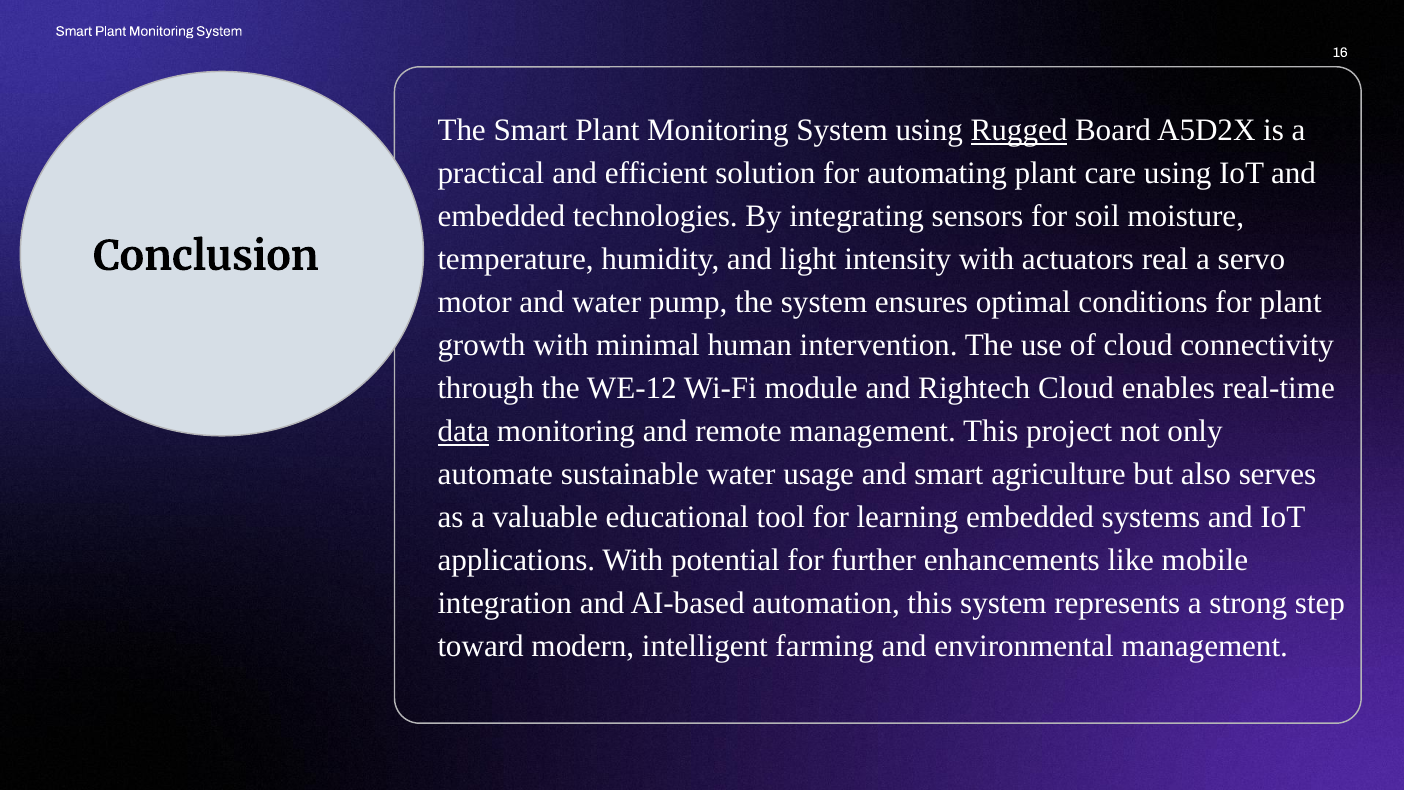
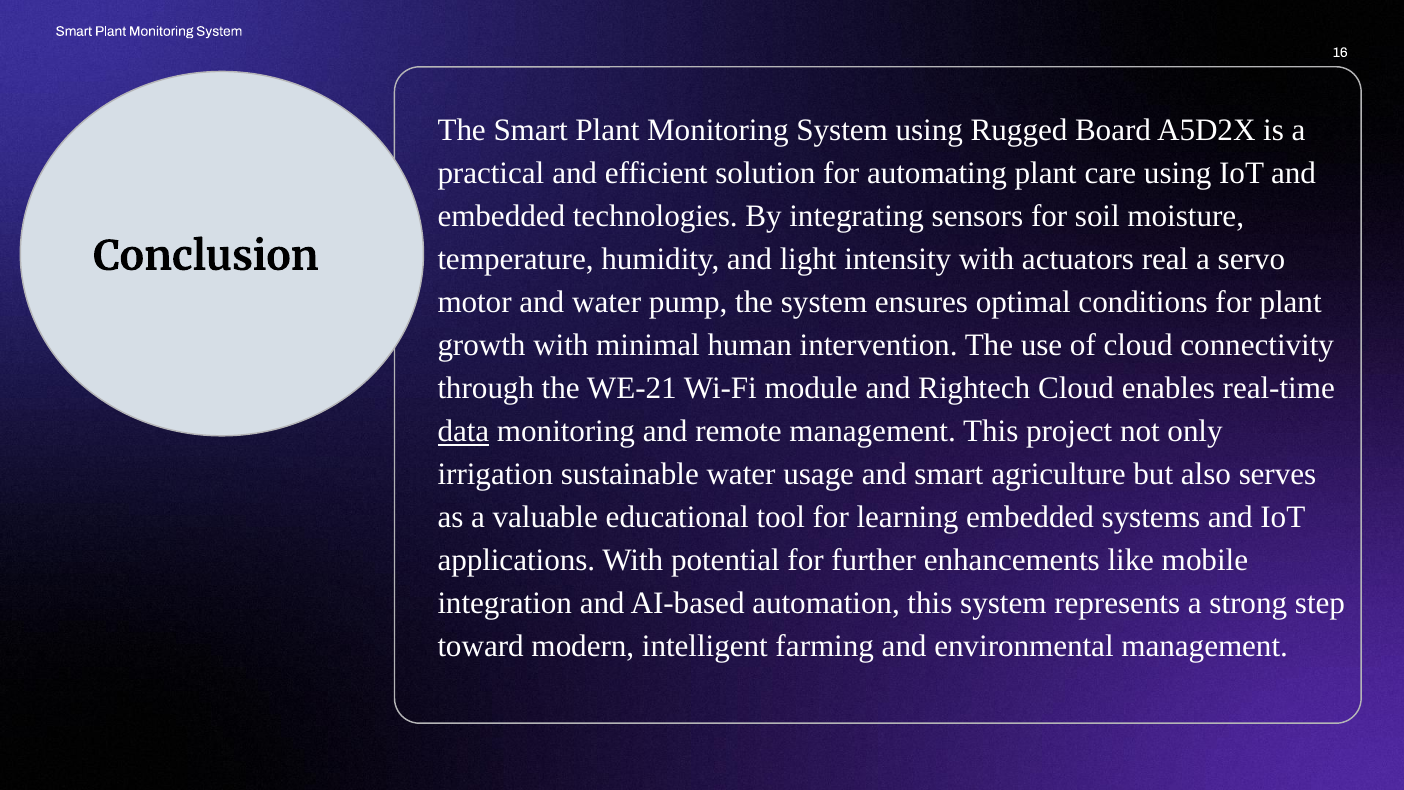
Rugged underline: present -> none
WE-12: WE-12 -> WE-21
automate: automate -> irrigation
